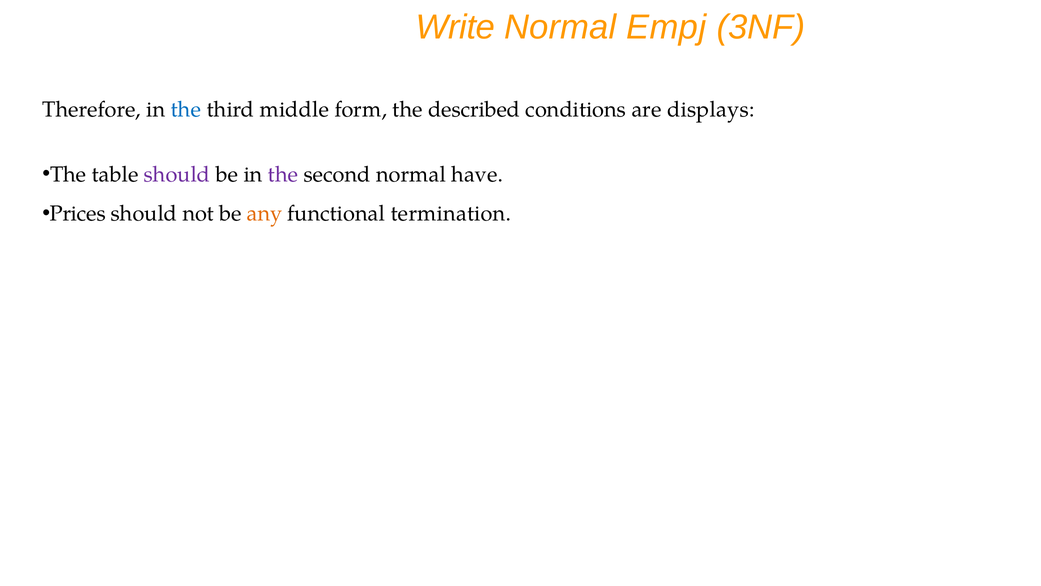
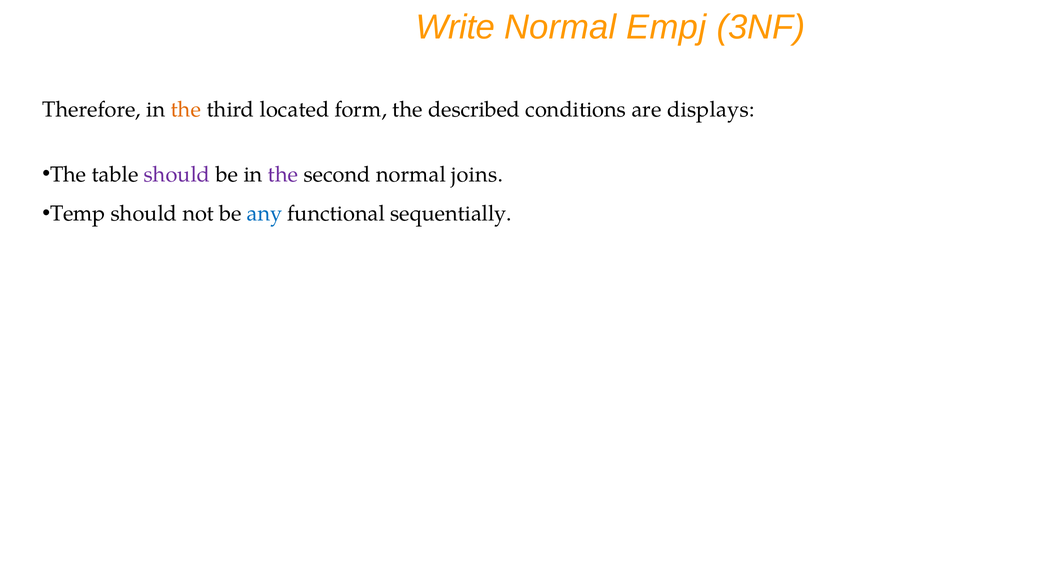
the at (186, 109) colour: blue -> orange
middle: middle -> located
have: have -> joins
Prices: Prices -> Temp
any colour: orange -> blue
termination: termination -> sequentially
